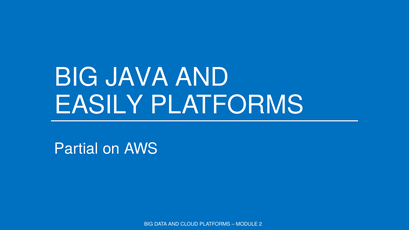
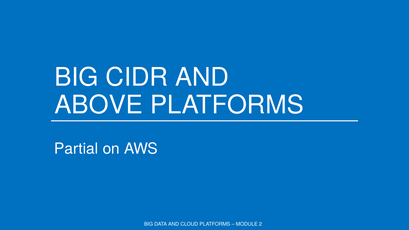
JAVA: JAVA -> CIDR
EASILY: EASILY -> ABOVE
